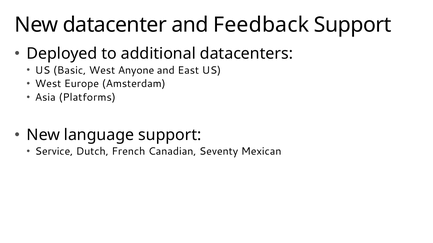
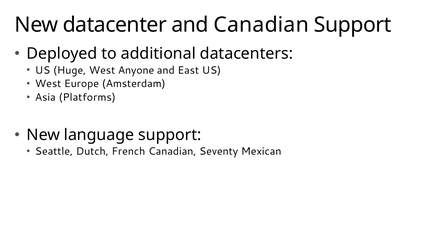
and Feedback: Feedback -> Canadian
Basic: Basic -> Huge
Service: Service -> Seattle
